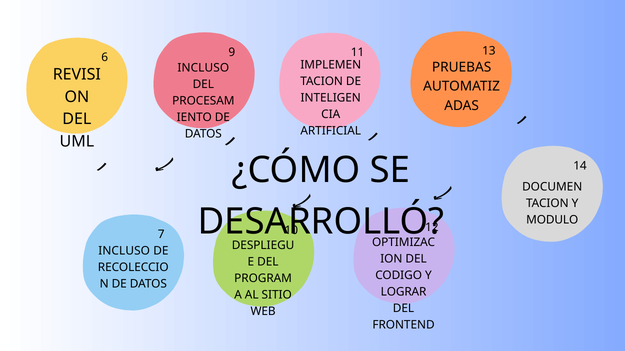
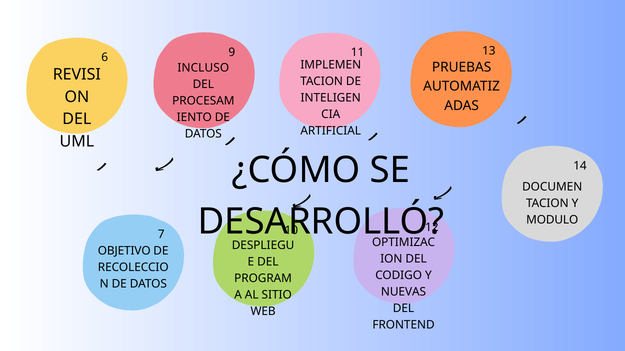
INCLUSO at (124, 251): INCLUSO -> OBJETIVO
LOGRAR: LOGRAR -> NUEVAS
